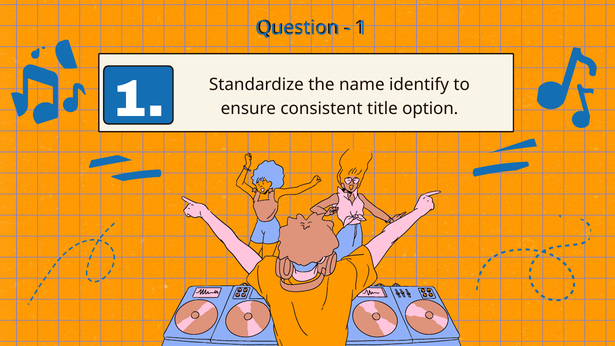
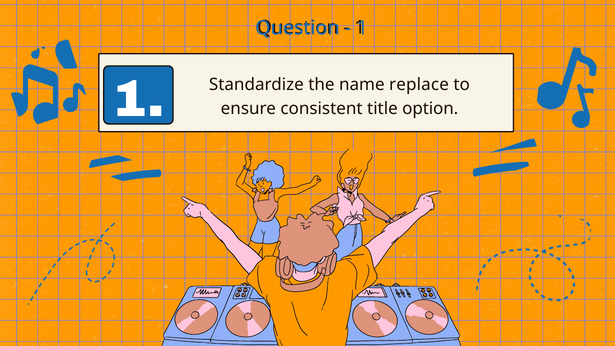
identify: identify -> replace
